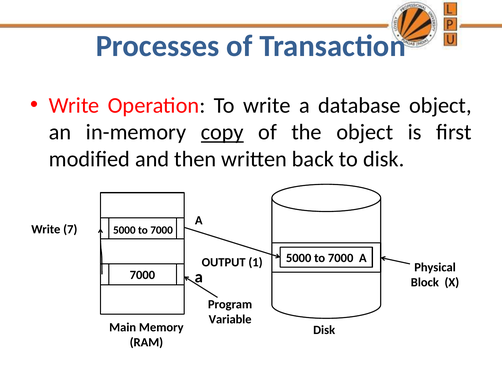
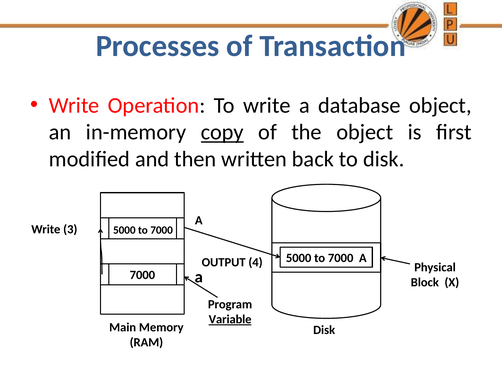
7: 7 -> 3
1: 1 -> 4
Variable underline: none -> present
